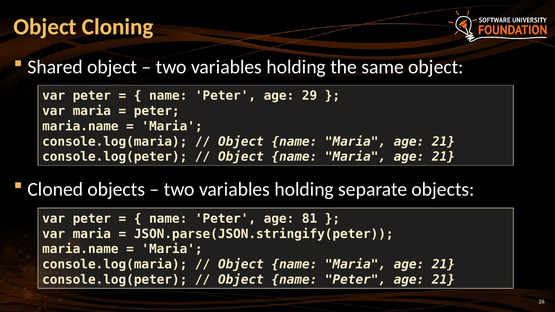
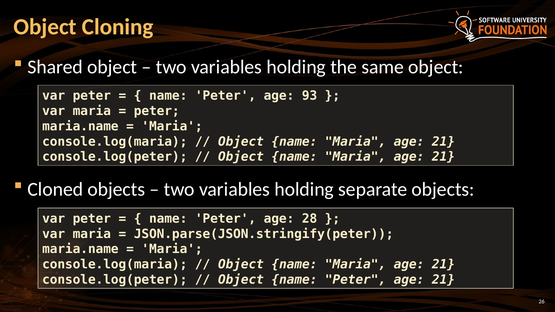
29: 29 -> 93
81: 81 -> 28
